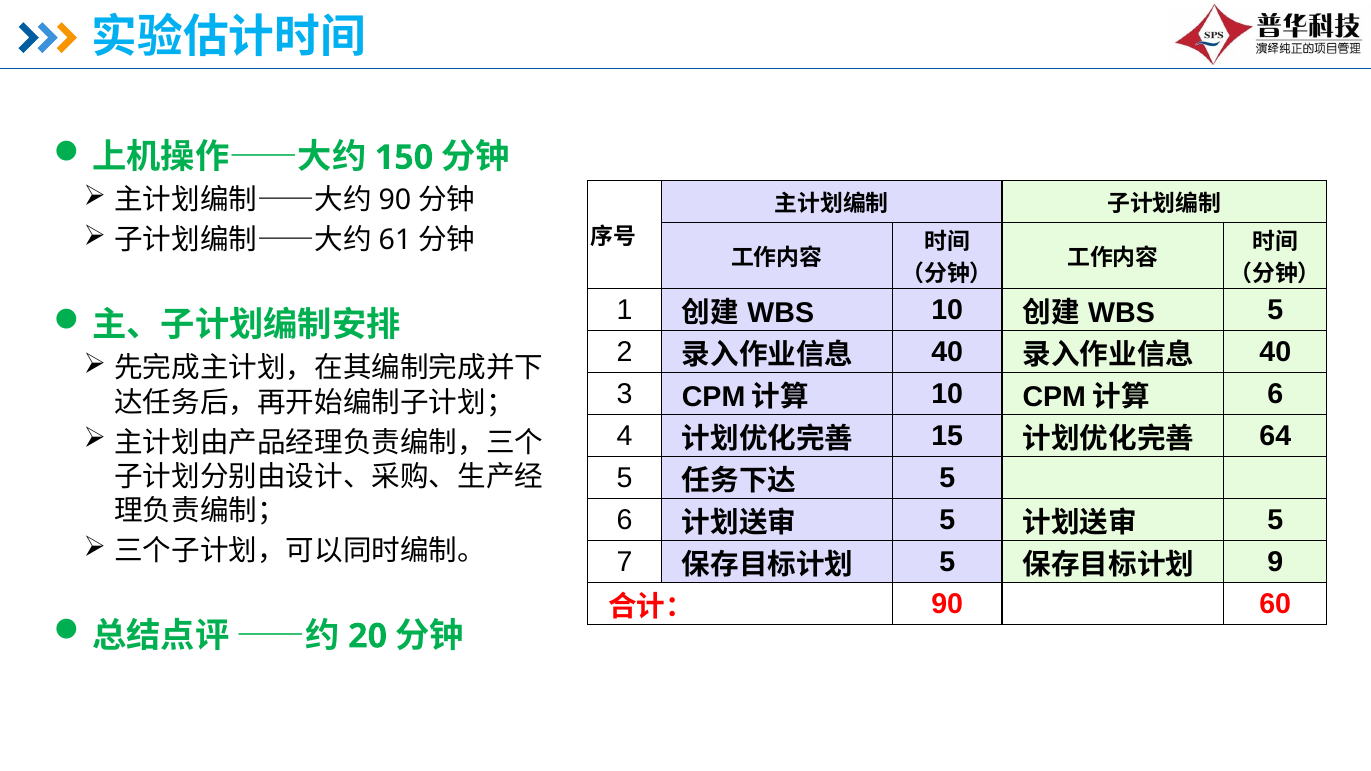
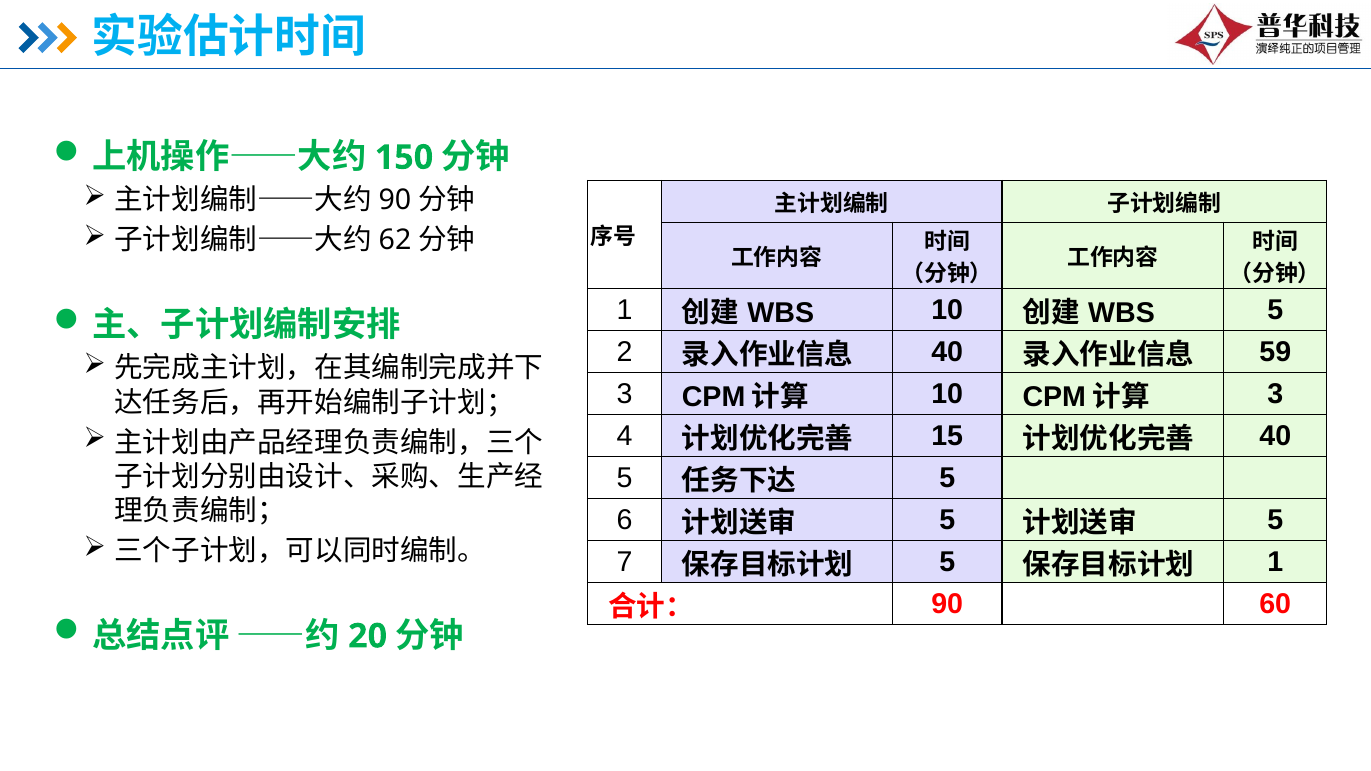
61: 61 -> 62
40 at (1275, 352): 40 -> 59
6 at (1275, 394): 6 -> 3
64 at (1275, 436): 64 -> 40
9 at (1275, 562): 9 -> 1
